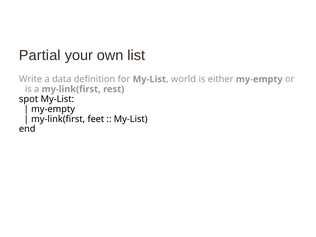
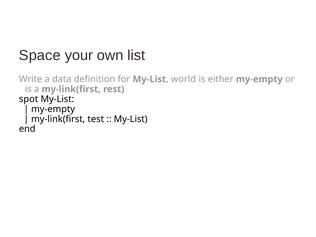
Partial: Partial -> Space
feet: feet -> test
